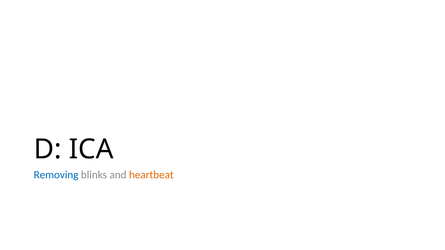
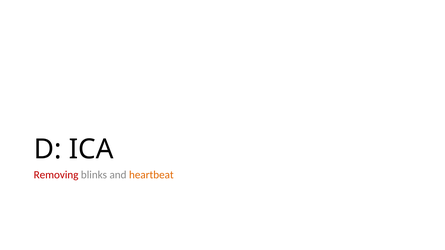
Removing colour: blue -> red
